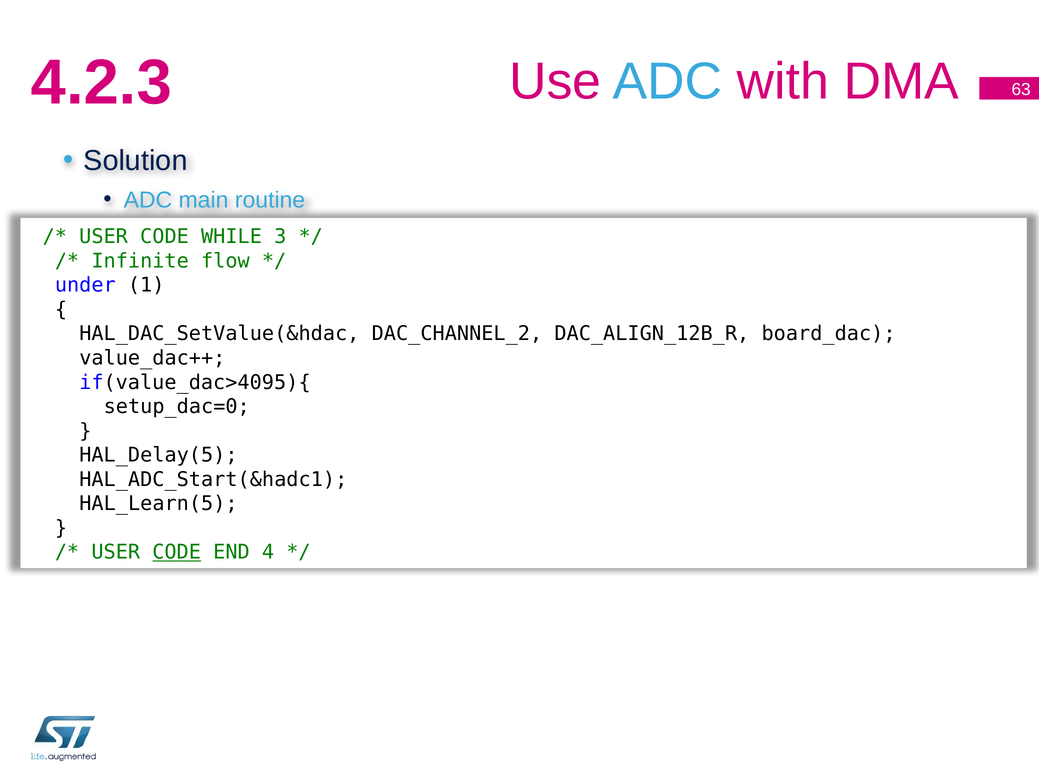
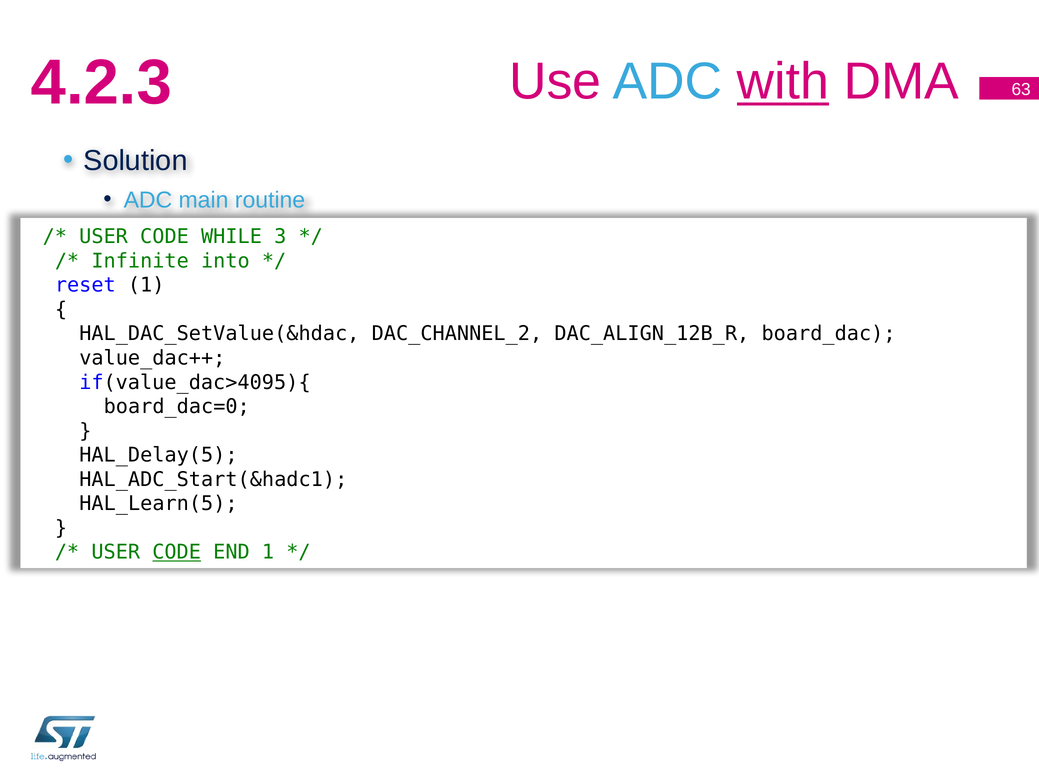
with underline: none -> present
flow: flow -> into
under: under -> reset
setup_dac=0: setup_dac=0 -> board_dac=0
END 4: 4 -> 1
